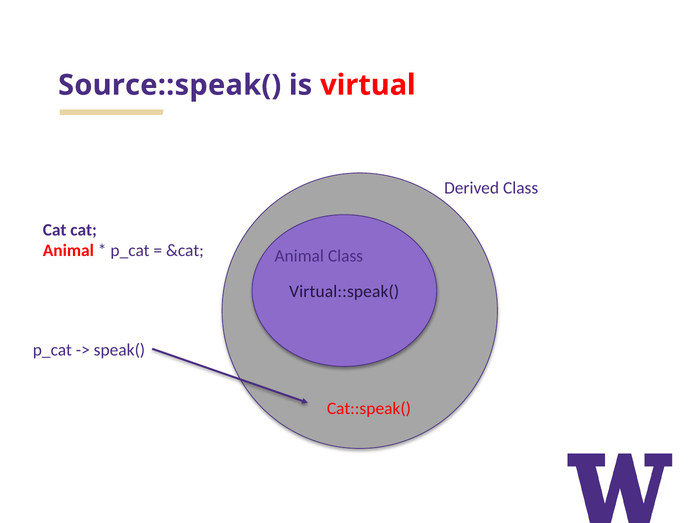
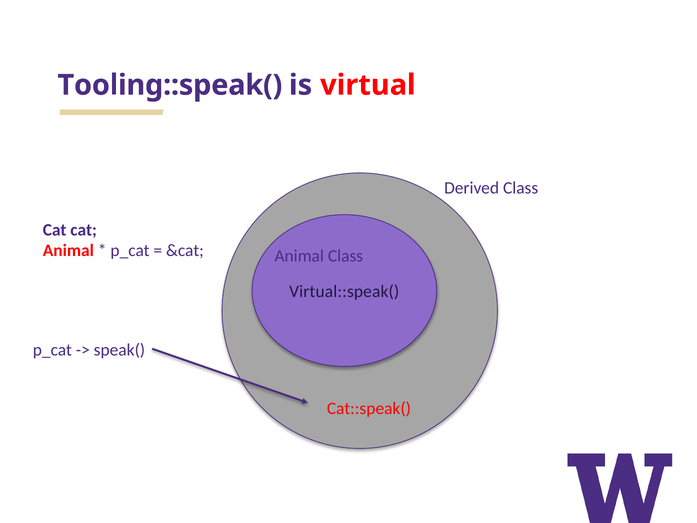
Source::speak(: Source::speak( -> Tooling::speak(
